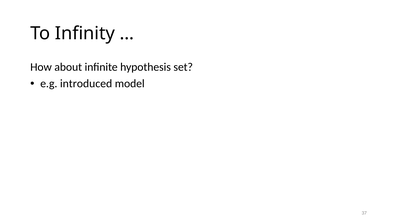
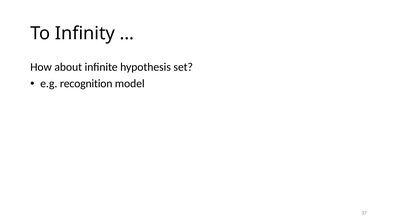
introduced: introduced -> recognition
